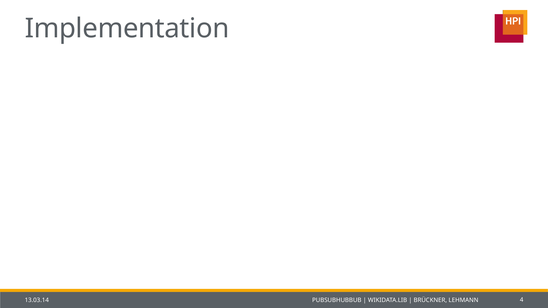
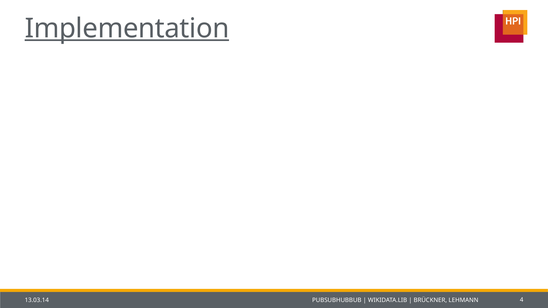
Implementation underline: none -> present
